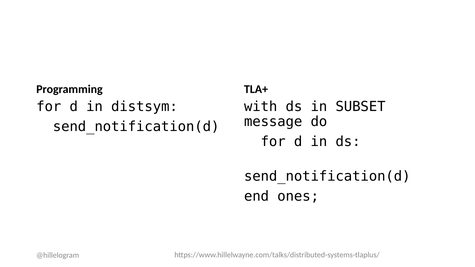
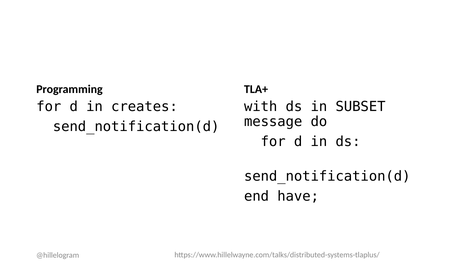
distsym: distsym -> creates
ones: ones -> have
